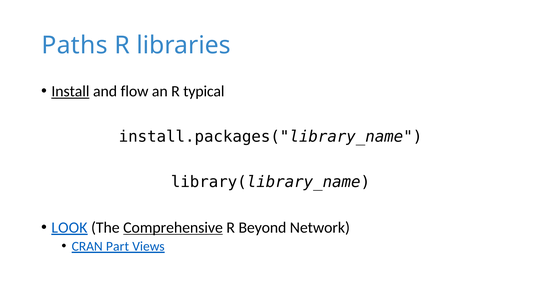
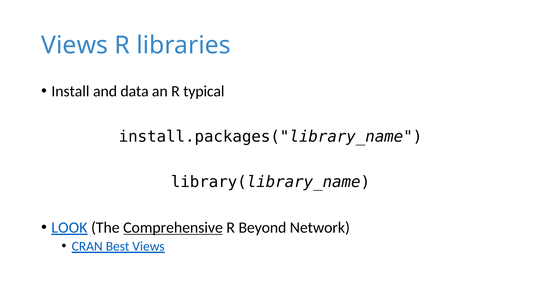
Paths at (75, 45): Paths -> Views
Install underline: present -> none
flow: flow -> data
Part: Part -> Best
